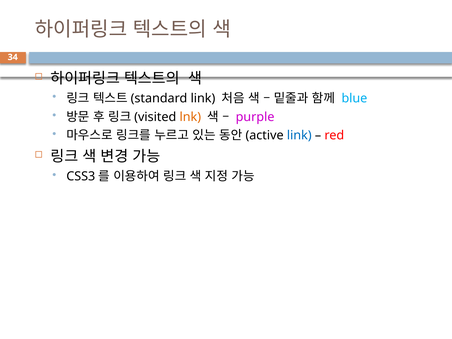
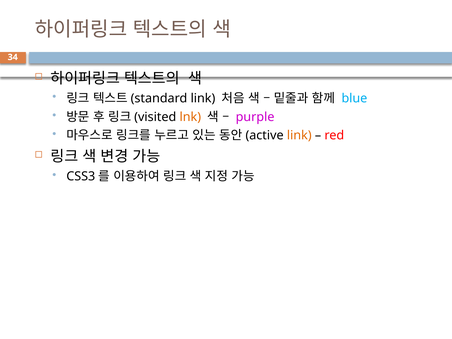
link at (299, 135) colour: blue -> orange
